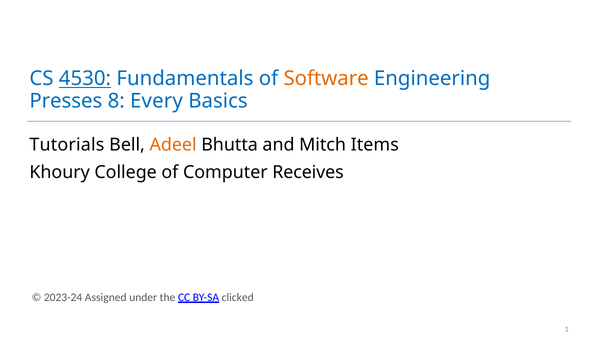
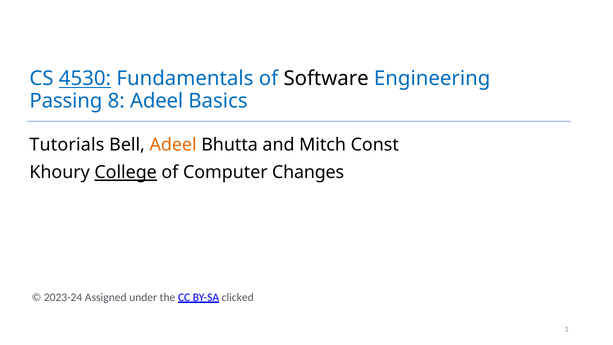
Software colour: orange -> black
Presses: Presses -> Passing
8 Every: Every -> Adeel
Items: Items -> Const
College underline: none -> present
Receives: Receives -> Changes
